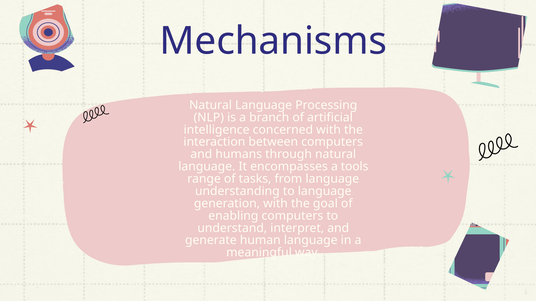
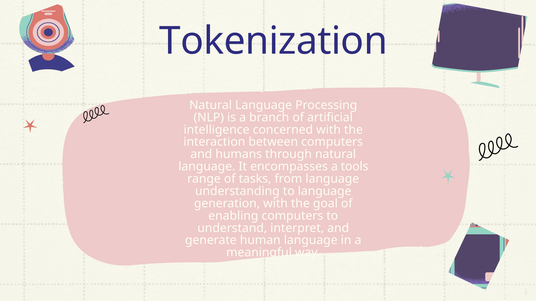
Mechanisms: Mechanisms -> Tokenization
